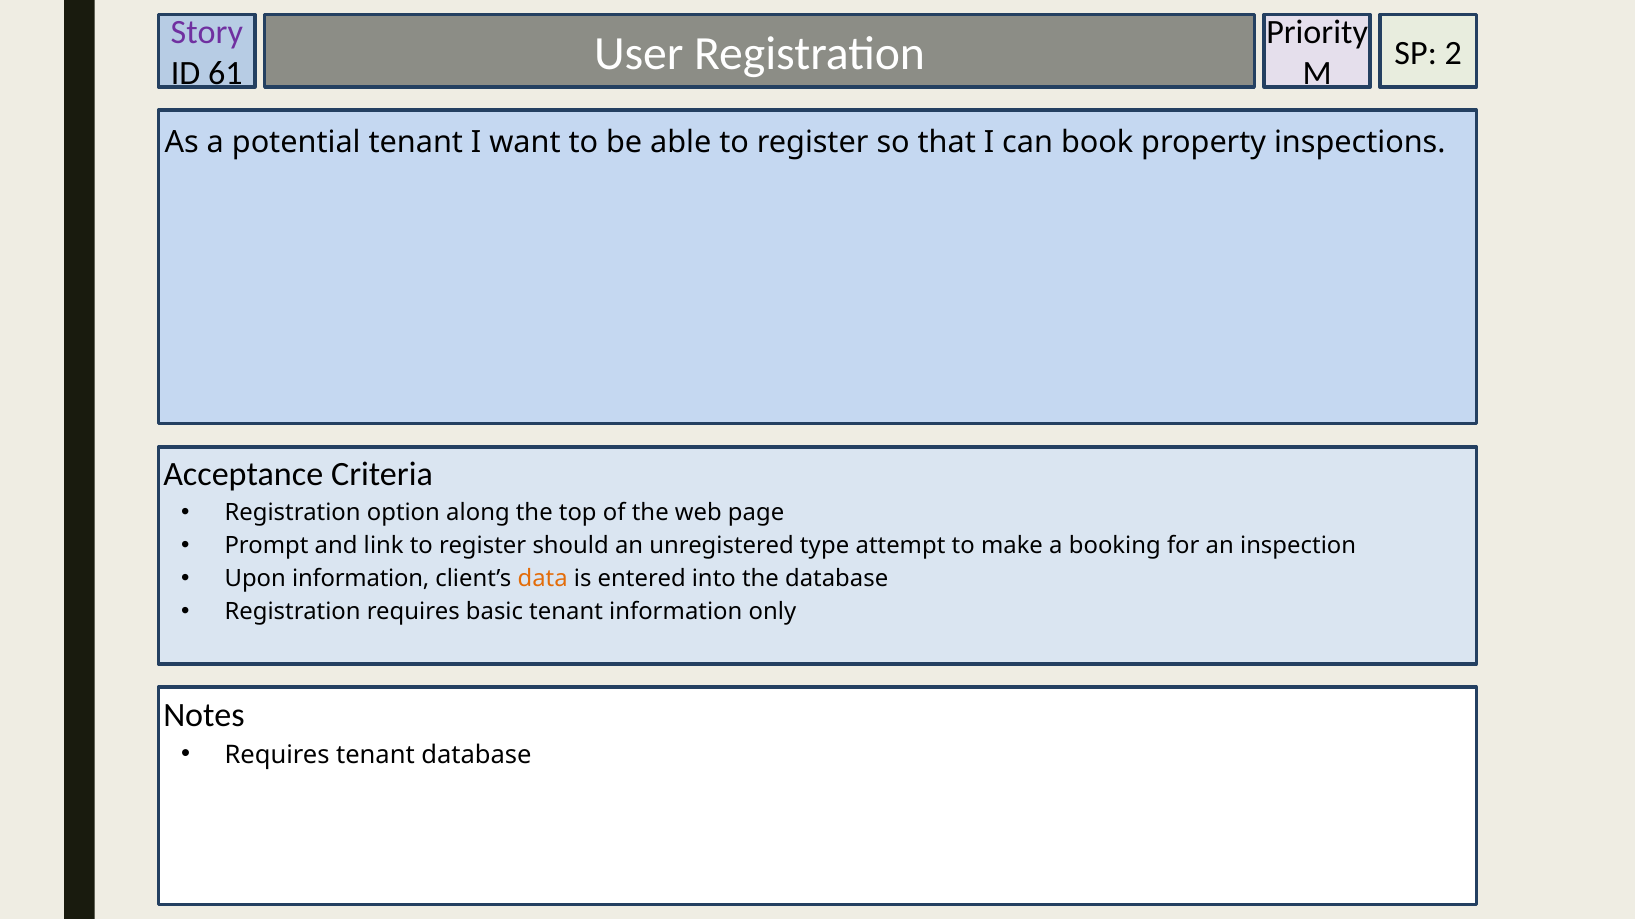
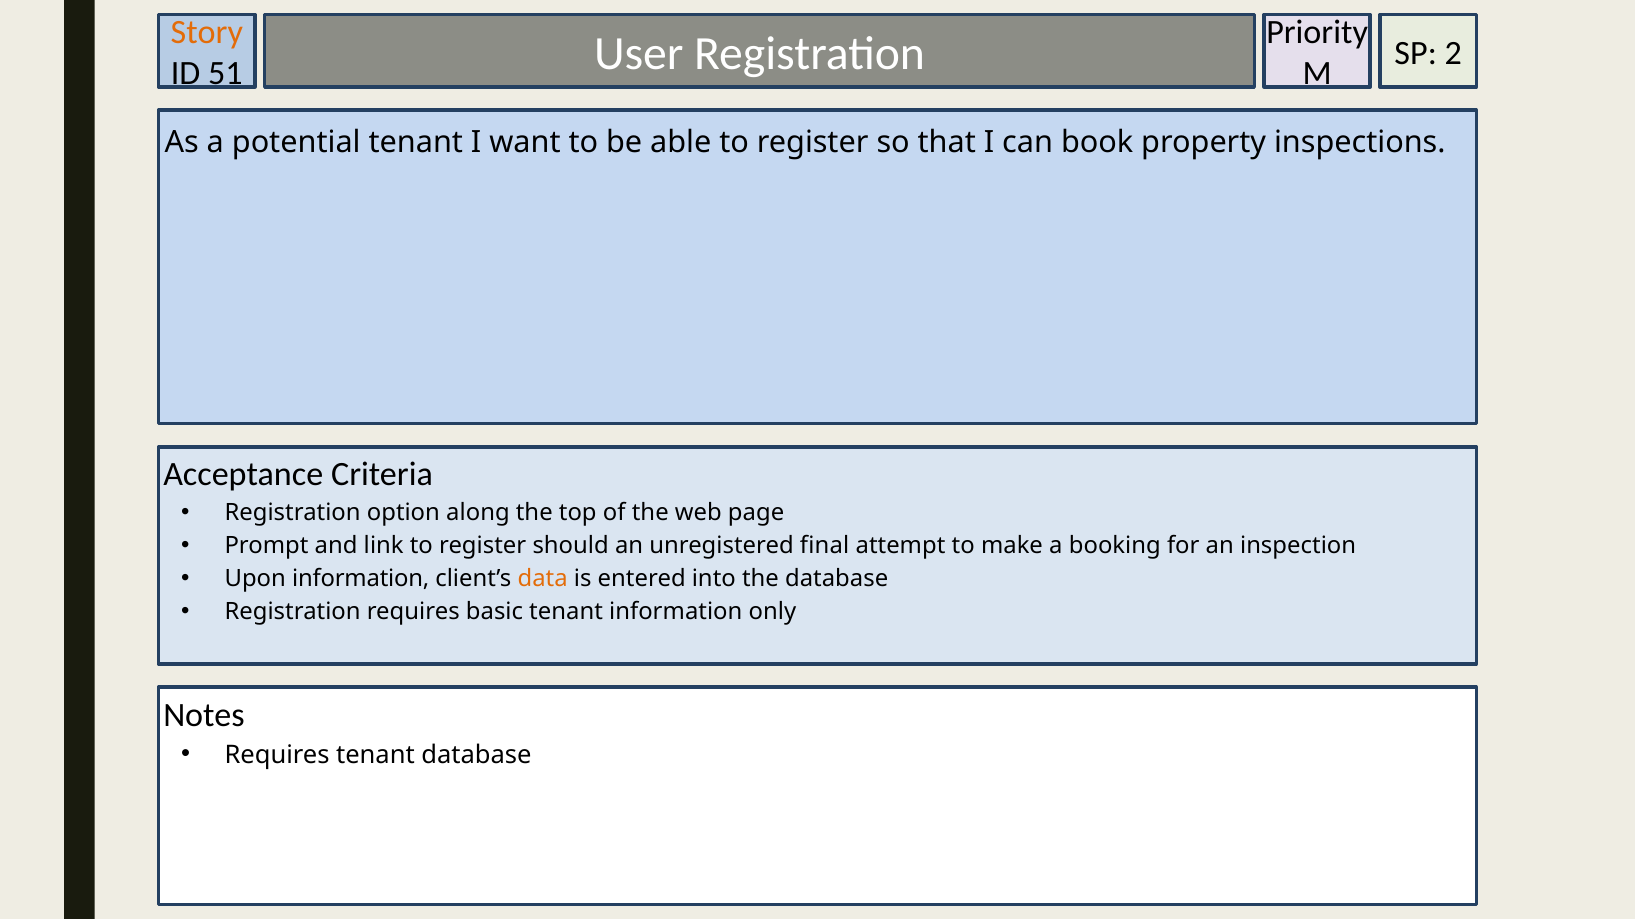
Story colour: purple -> orange
61: 61 -> 51
type: type -> final
